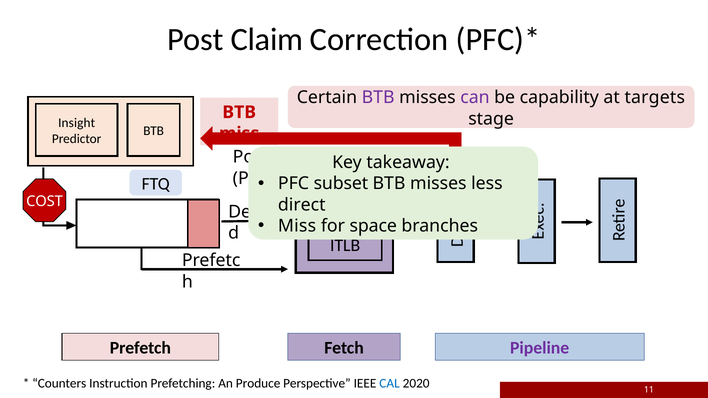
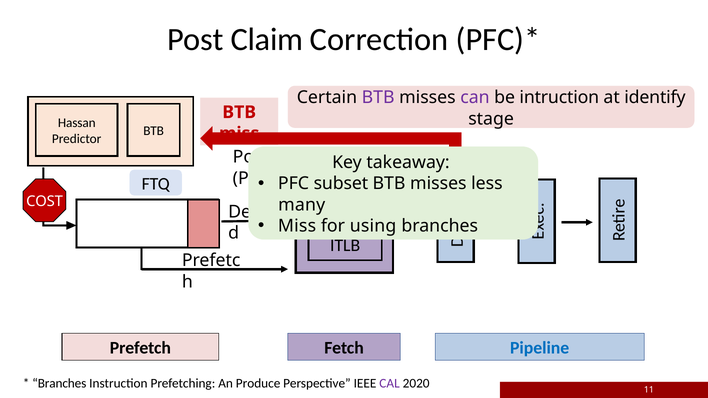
capability: capability -> intruction
targets: targets -> identify
Insight: Insight -> Hassan
direct: direct -> many
space: space -> using
Pipeline colour: purple -> blue
Counters at (59, 384): Counters -> Branches
CAL colour: blue -> purple
